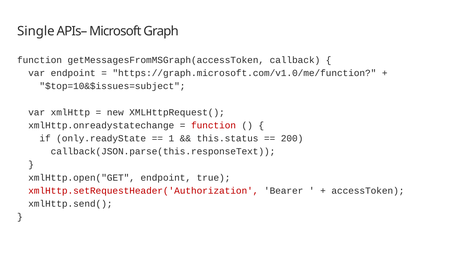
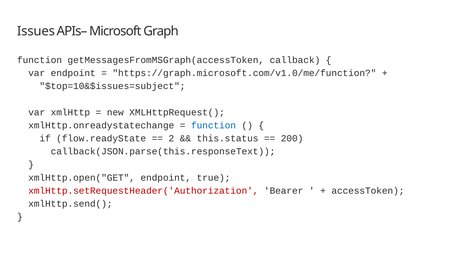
Single: Single -> Issues
function at (214, 125) colour: red -> blue
only.readyState: only.readyState -> flow.readyState
1: 1 -> 2
